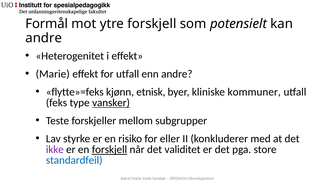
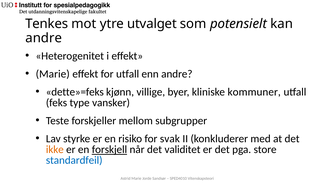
Formål: Formål -> Tenkes
ytre forskjell: forskjell -> utvalget
flytte»=feks: flytte»=feks -> dette»=feks
etnisk: etnisk -> villige
vansker underline: present -> none
eller: eller -> svak
ikke colour: purple -> orange
